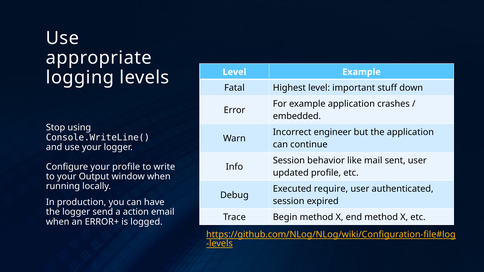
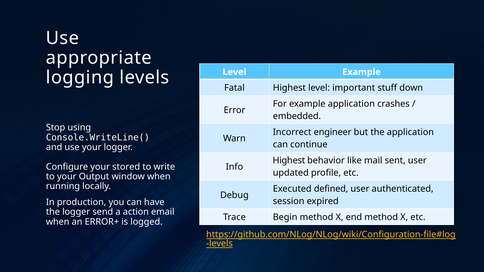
Session at (289, 161): Session -> Highest
your profile: profile -> stored
require: require -> defined
